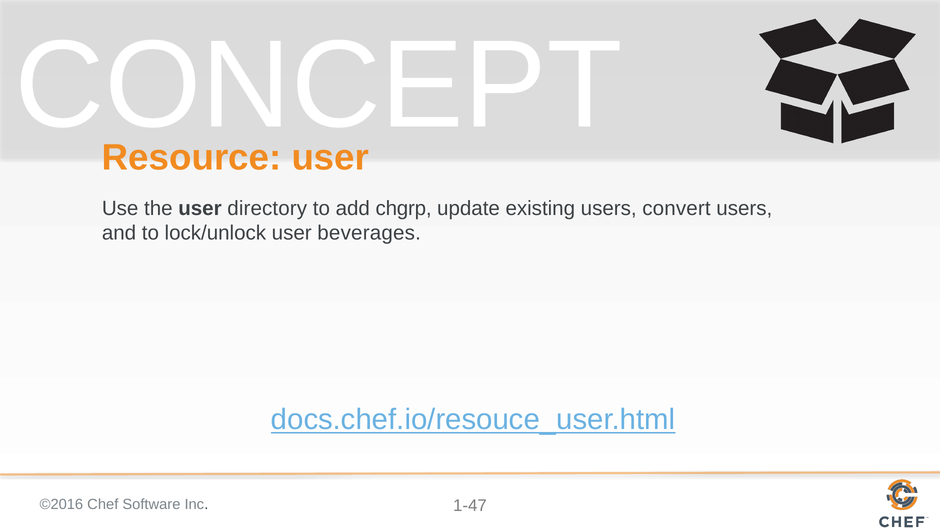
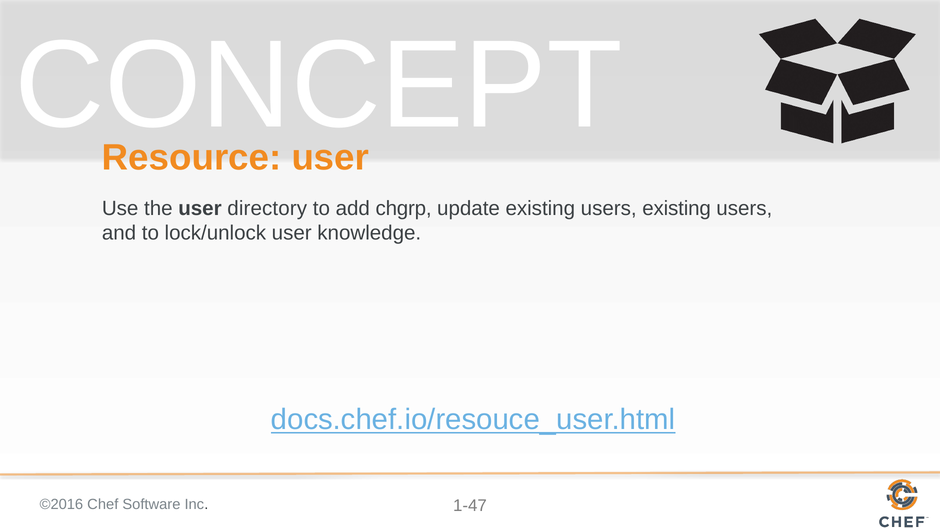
users convert: convert -> existing
beverages: beverages -> knowledge
